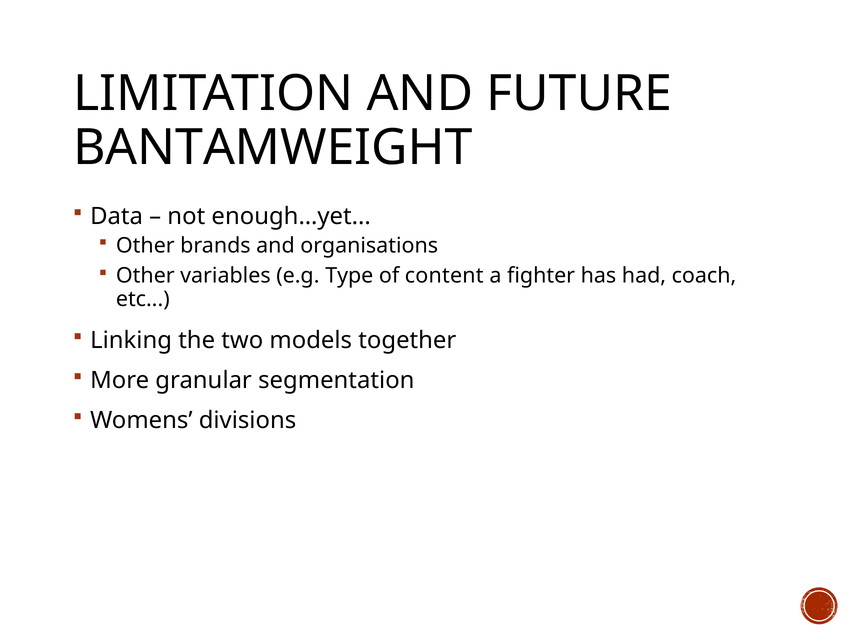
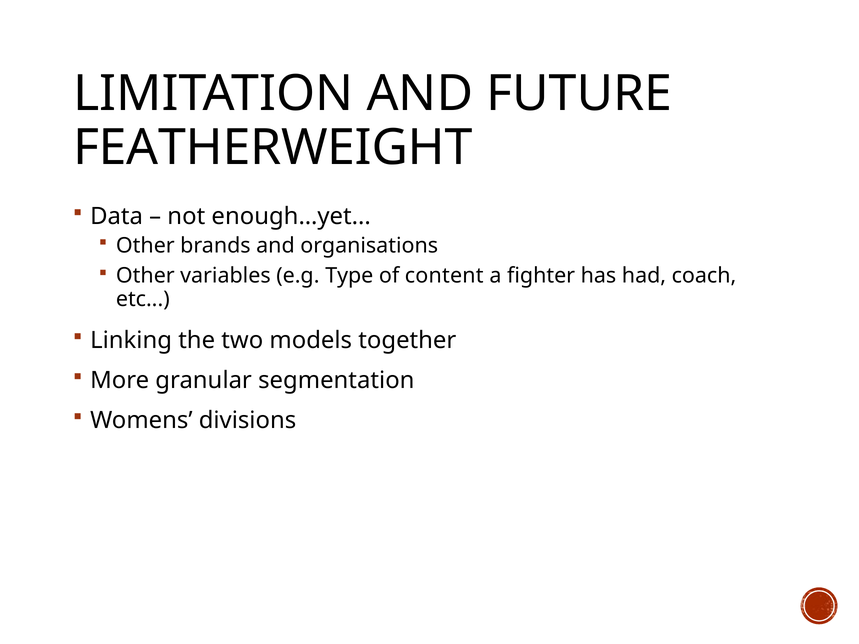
BANTAMWEIGHT: BANTAMWEIGHT -> FEATHERWEIGHT
